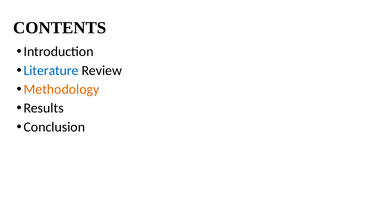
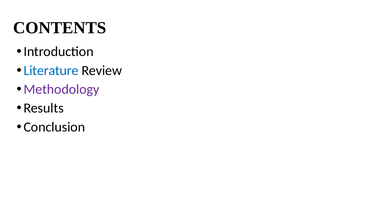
Methodology colour: orange -> purple
